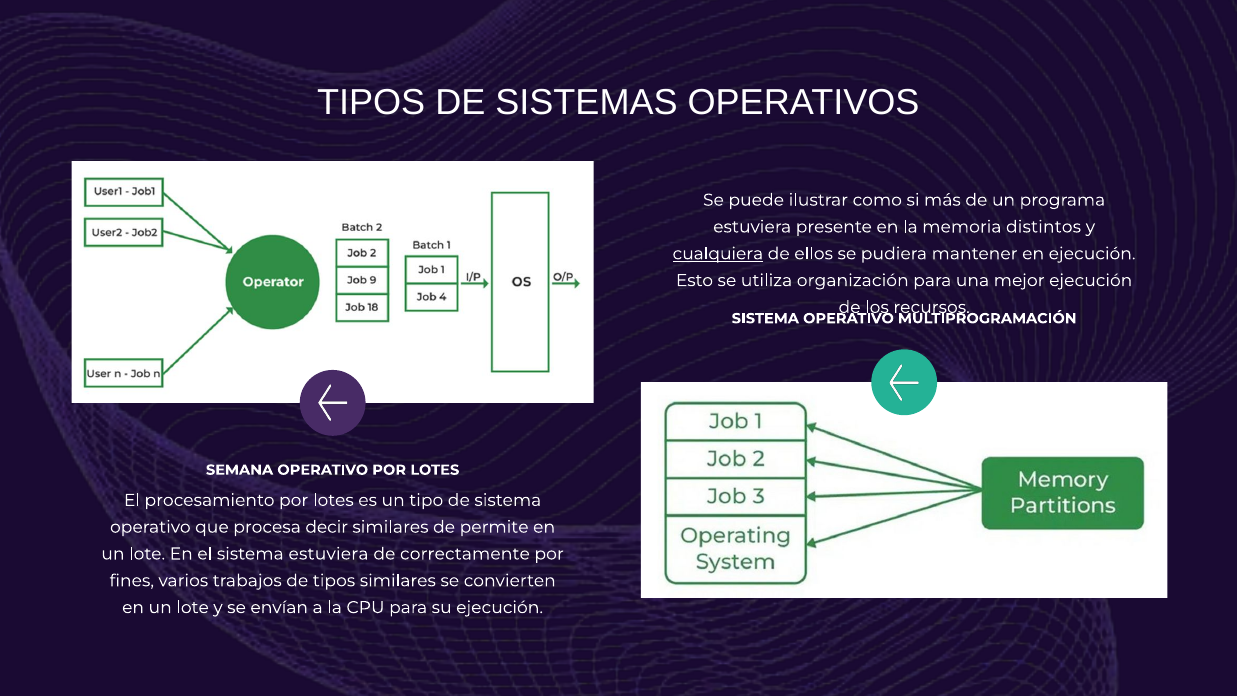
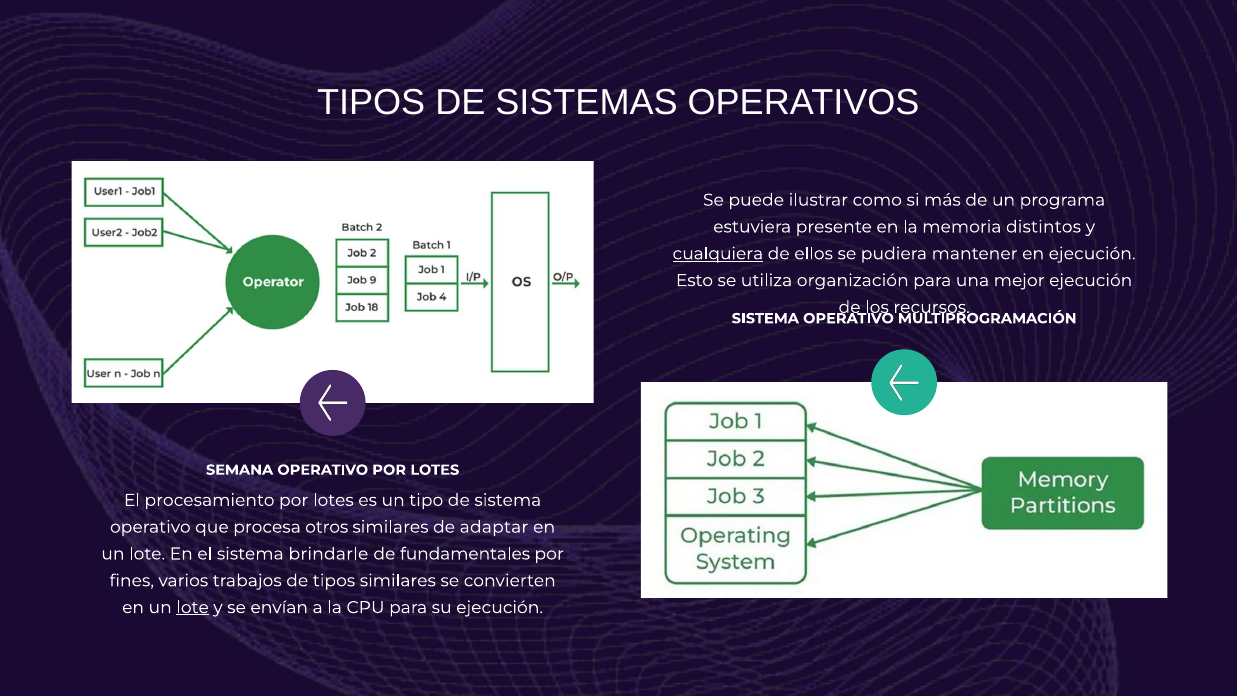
decir: decir -> otros
permite: permite -> adaptar
sistema estuviera: estuviera -> brindarle
correctamente: correctamente -> fundamentales
lote at (193, 607) underline: none -> present
